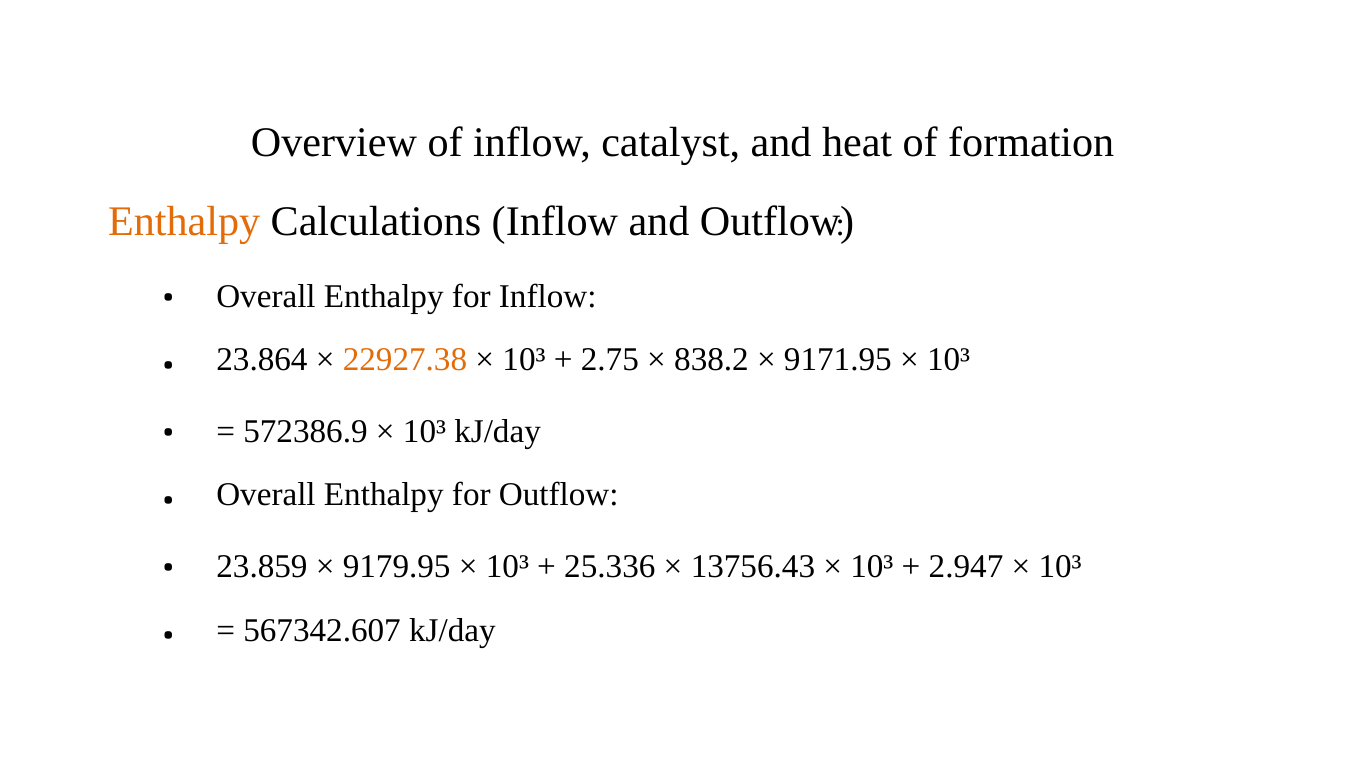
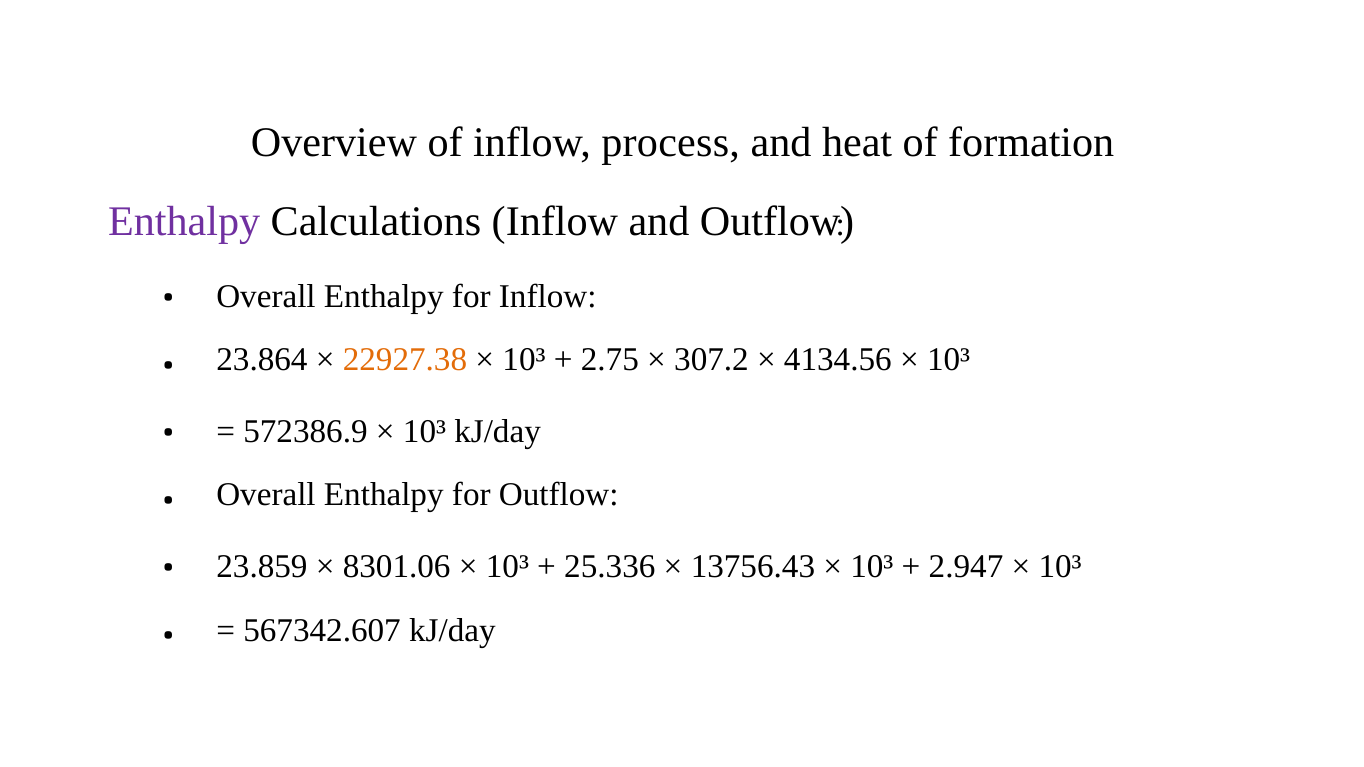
catalyst: catalyst -> process
Enthalpy at (184, 222) colour: orange -> purple
838.2: 838.2 -> 307.2
9171.95: 9171.95 -> 4134.56
9179.95: 9179.95 -> 8301.06
